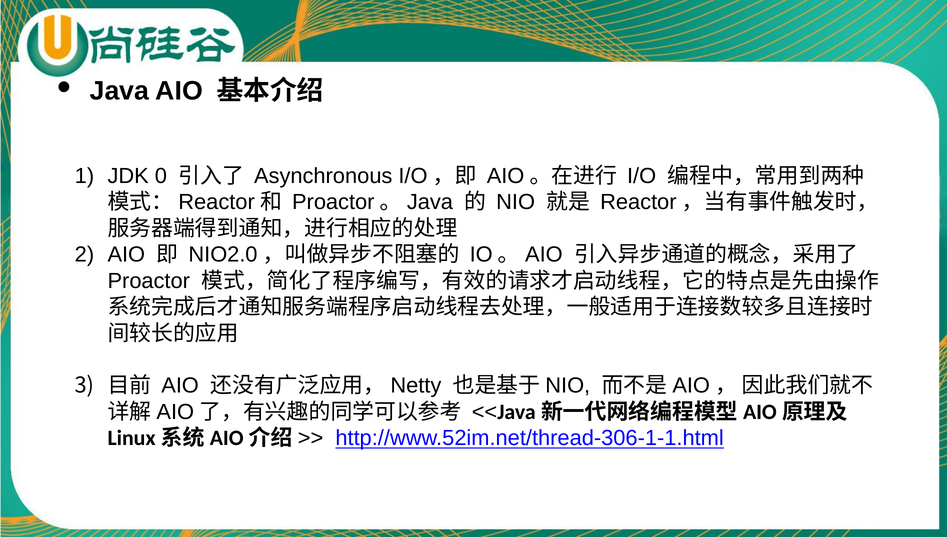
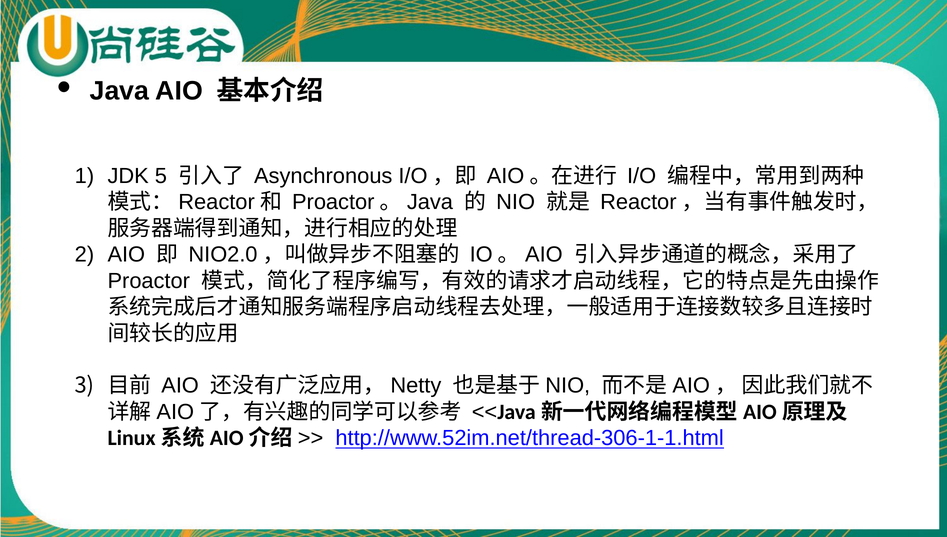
0: 0 -> 5
